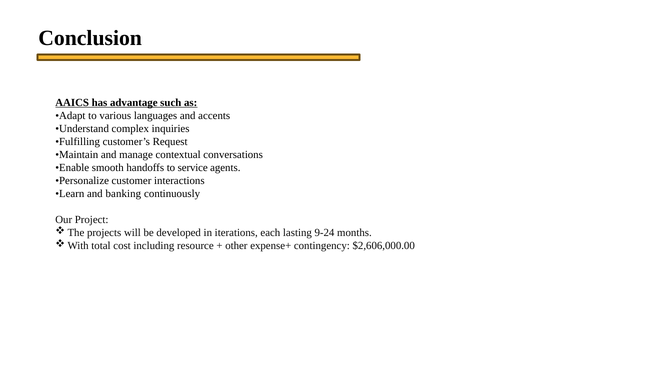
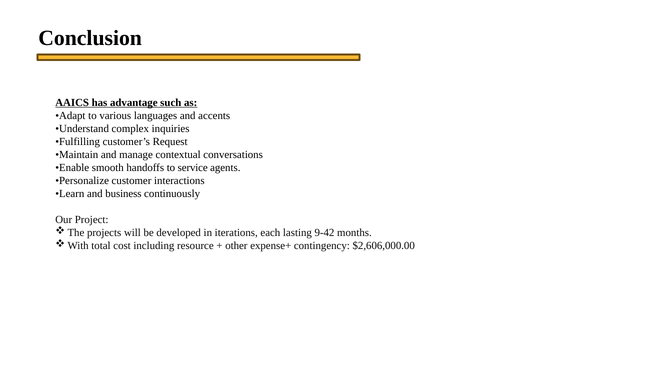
banking: banking -> business
9-24: 9-24 -> 9-42
